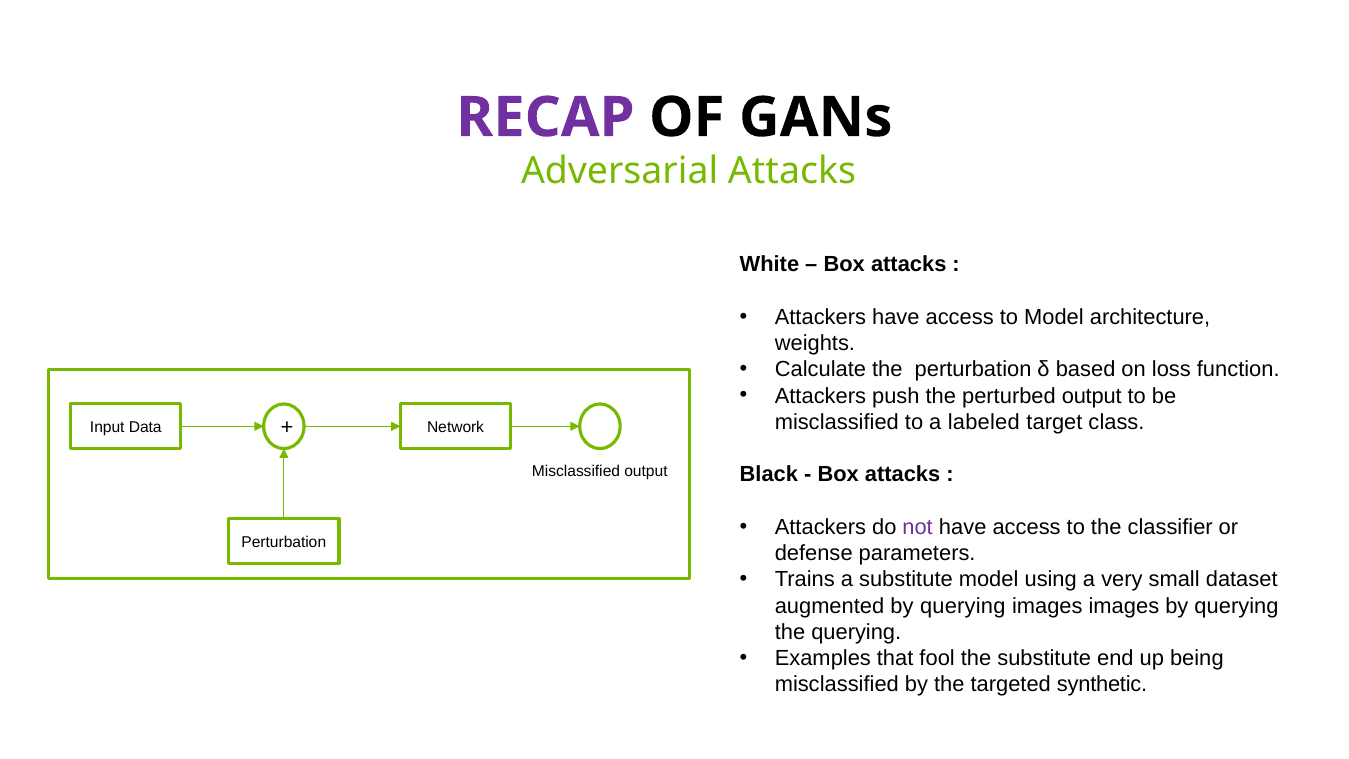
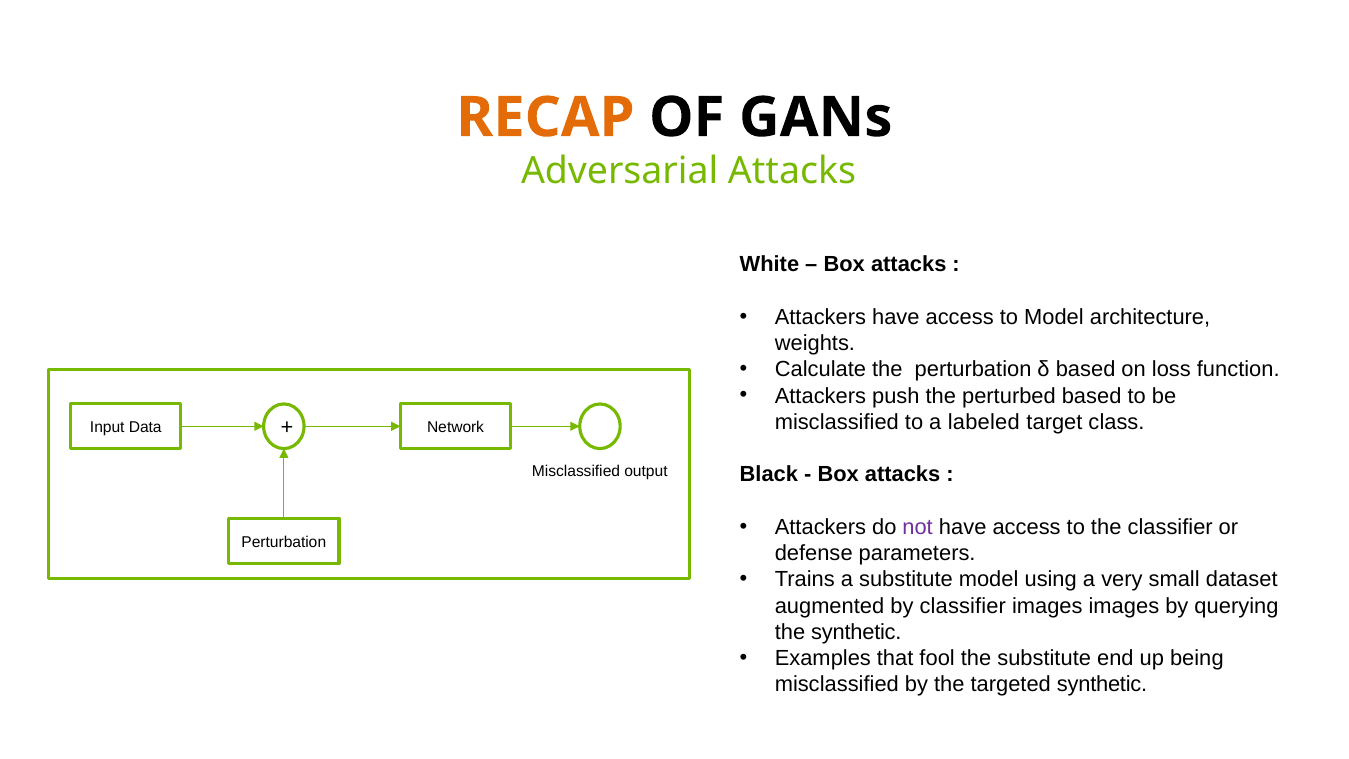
RECAP colour: purple -> orange
perturbed output: output -> based
augmented by querying: querying -> classifier
the querying: querying -> synthetic
